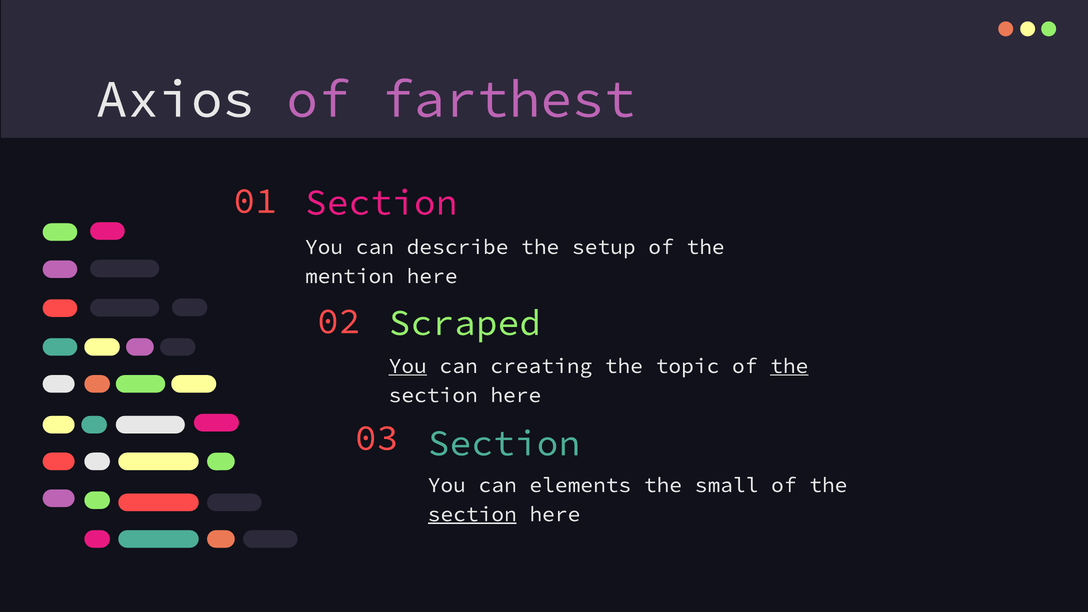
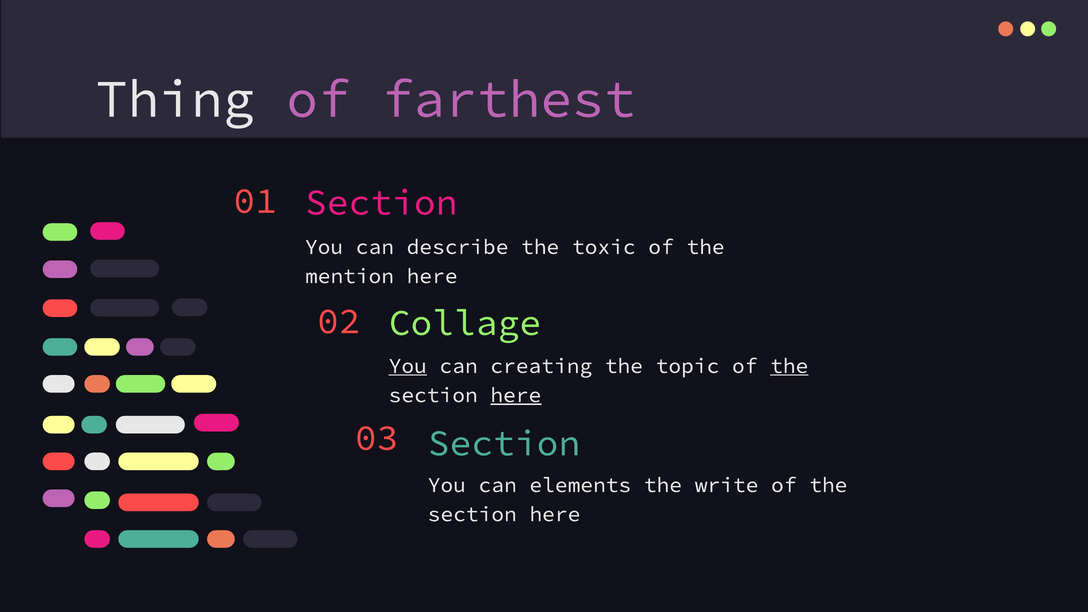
Axios: Axios -> Thing
setup: setup -> toxic
Scraped: Scraped -> Collage
here at (516, 395) underline: none -> present
small: small -> write
section at (472, 514) underline: present -> none
